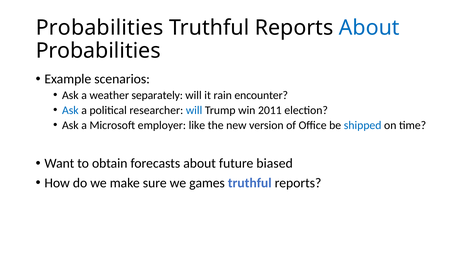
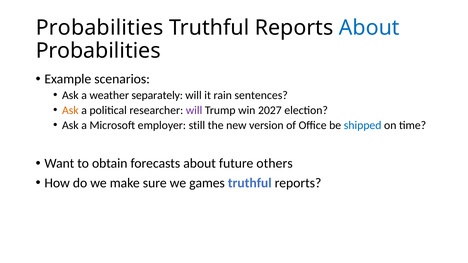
encounter: encounter -> sentences
Ask at (70, 110) colour: blue -> orange
will at (194, 110) colour: blue -> purple
2011: 2011 -> 2027
like: like -> still
biased: biased -> others
